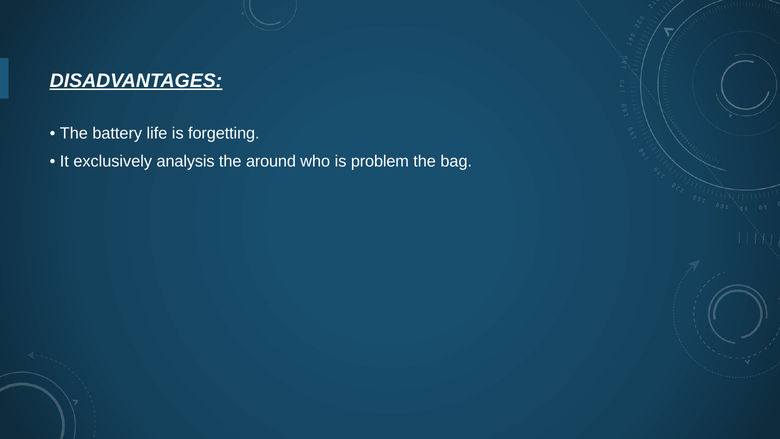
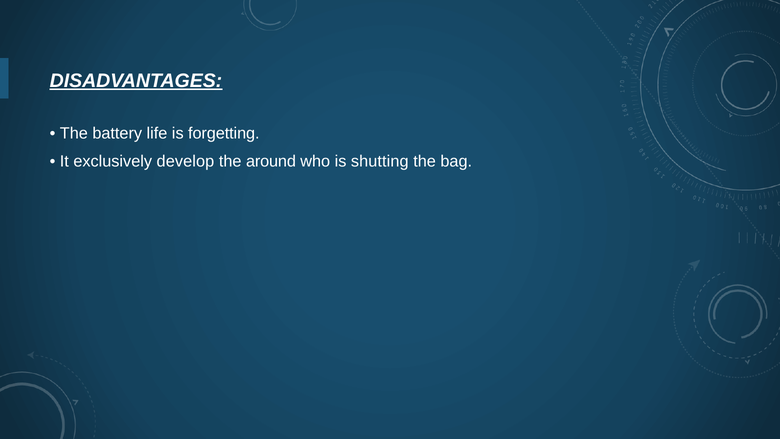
analysis: analysis -> develop
problem: problem -> shutting
